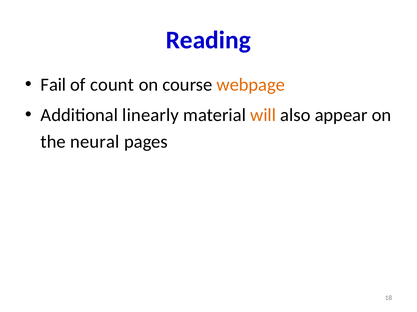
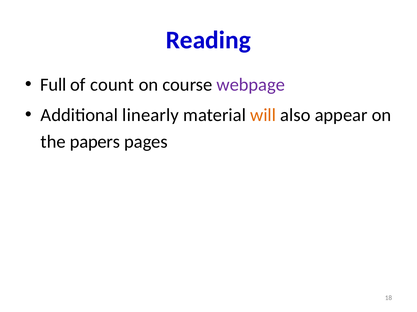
Fail: Fail -> Full
webpage colour: orange -> purple
neural: neural -> papers
